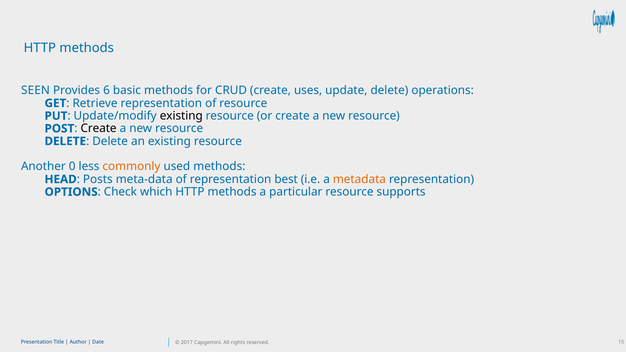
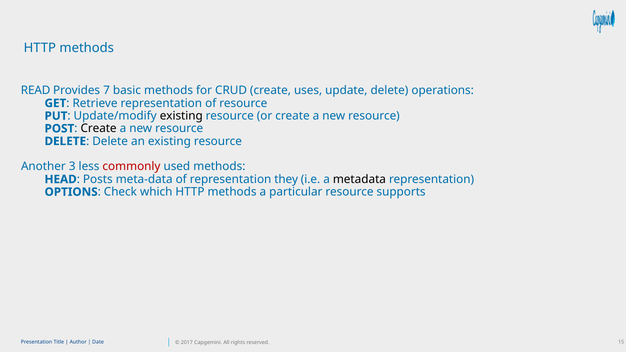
SEEN: SEEN -> READ
6: 6 -> 7
0: 0 -> 3
commonly colour: orange -> red
best: best -> they
metadata colour: orange -> black
